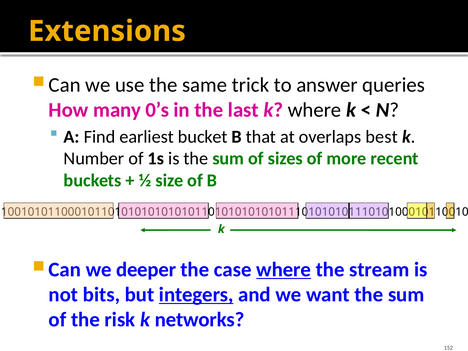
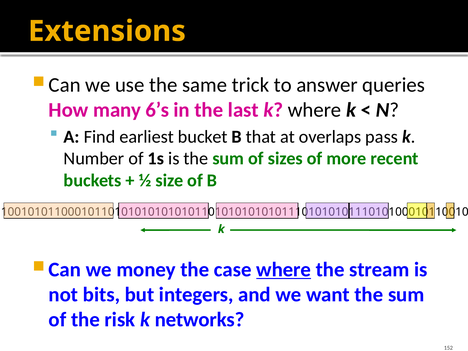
0’s: 0’s -> 6’s
best: best -> pass
deeper: deeper -> money
integers underline: present -> none
